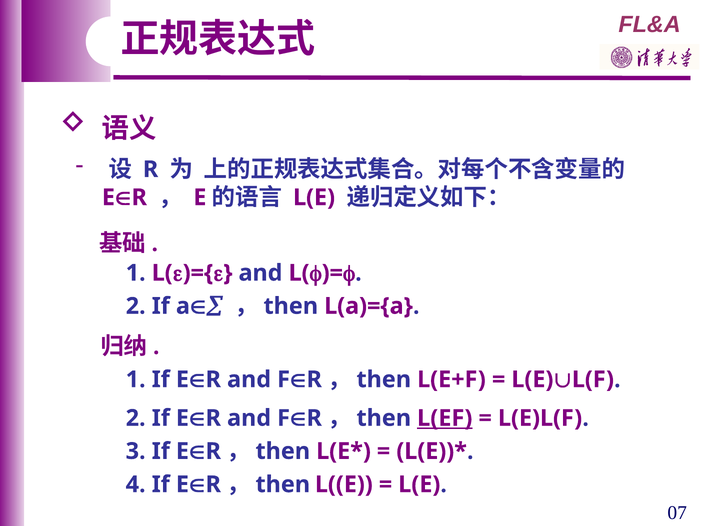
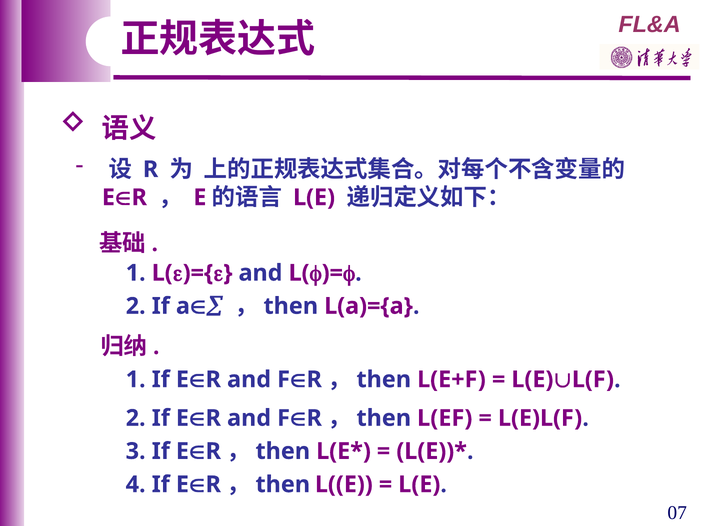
L(EF underline: present -> none
